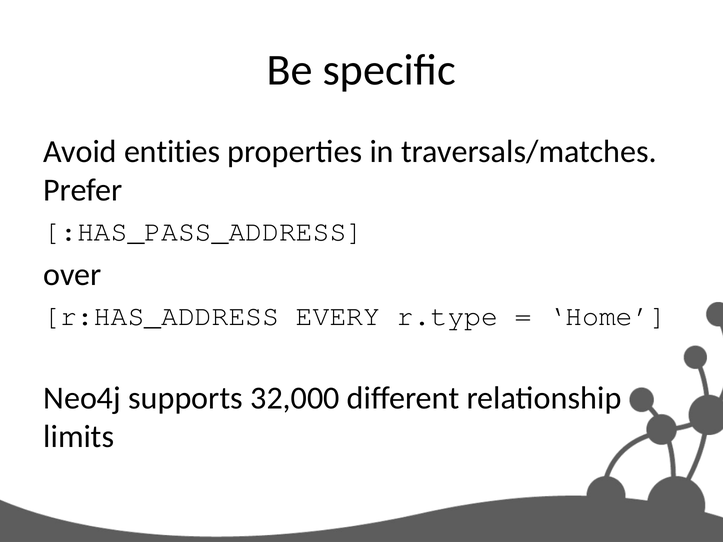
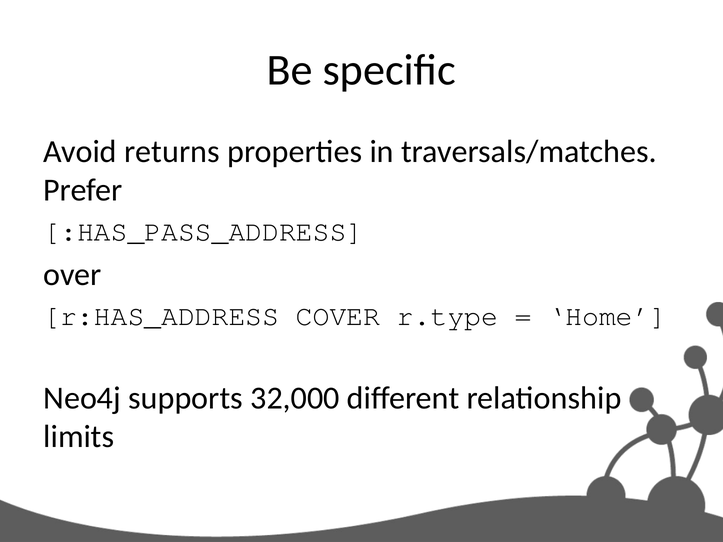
entities: entities -> returns
EVERY: EVERY -> COVER
